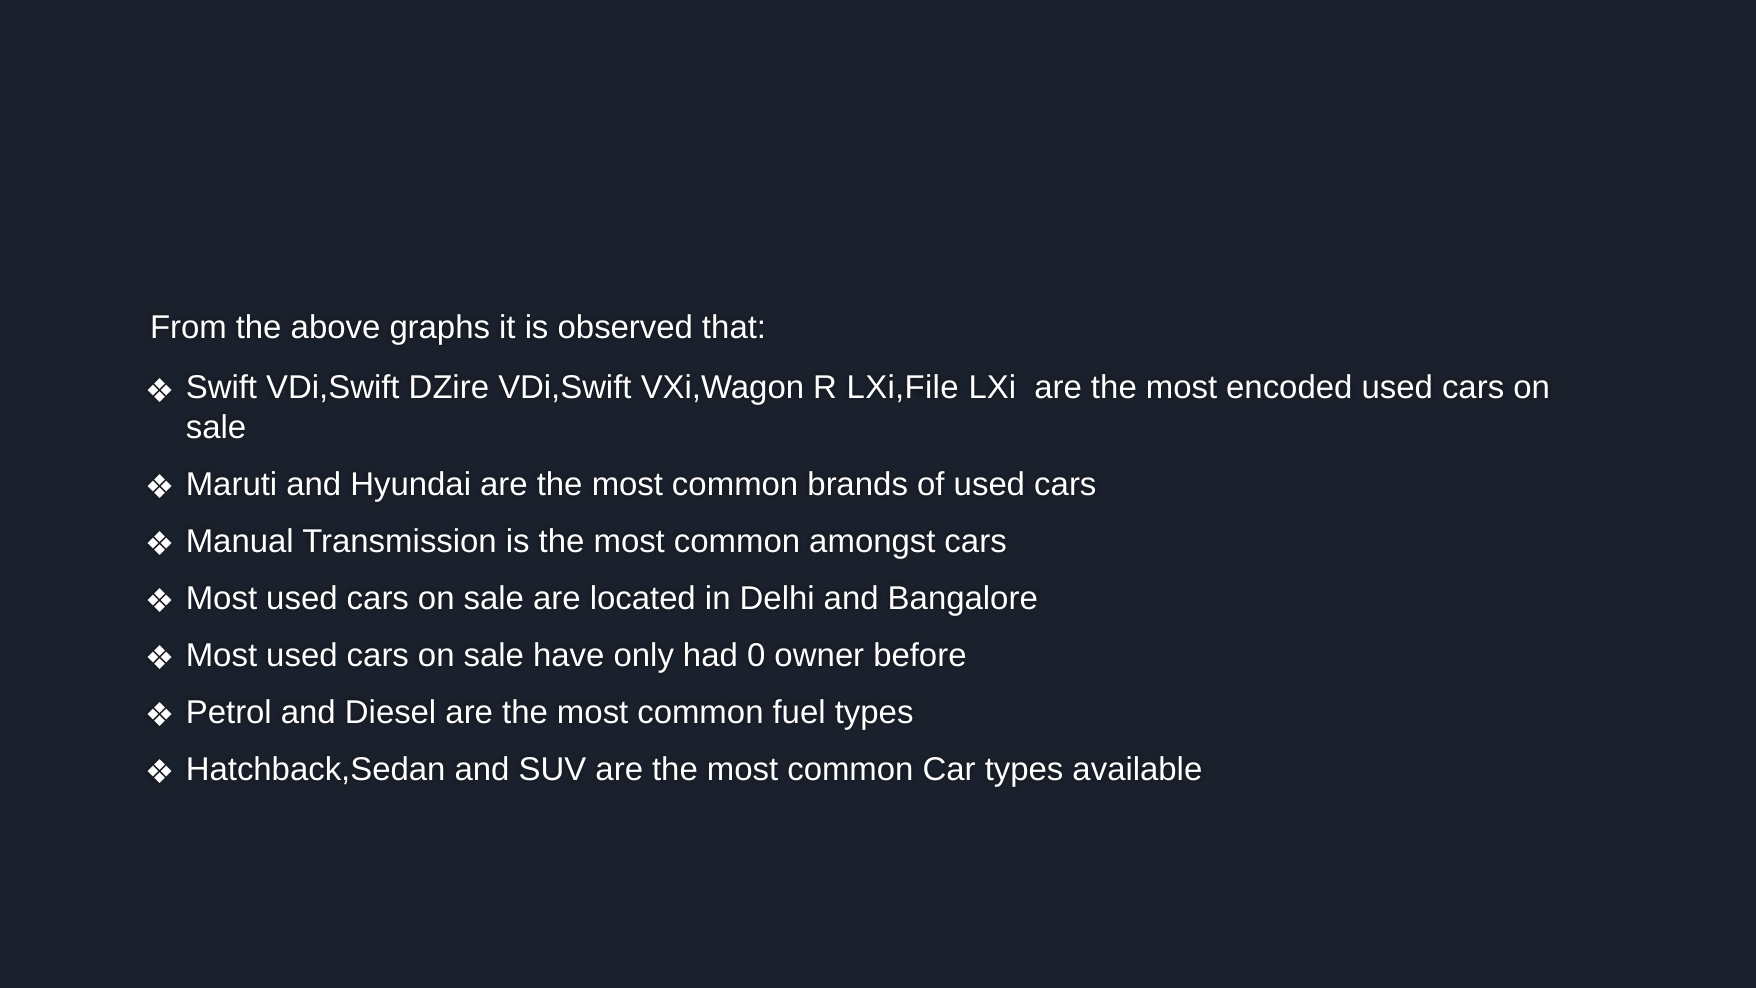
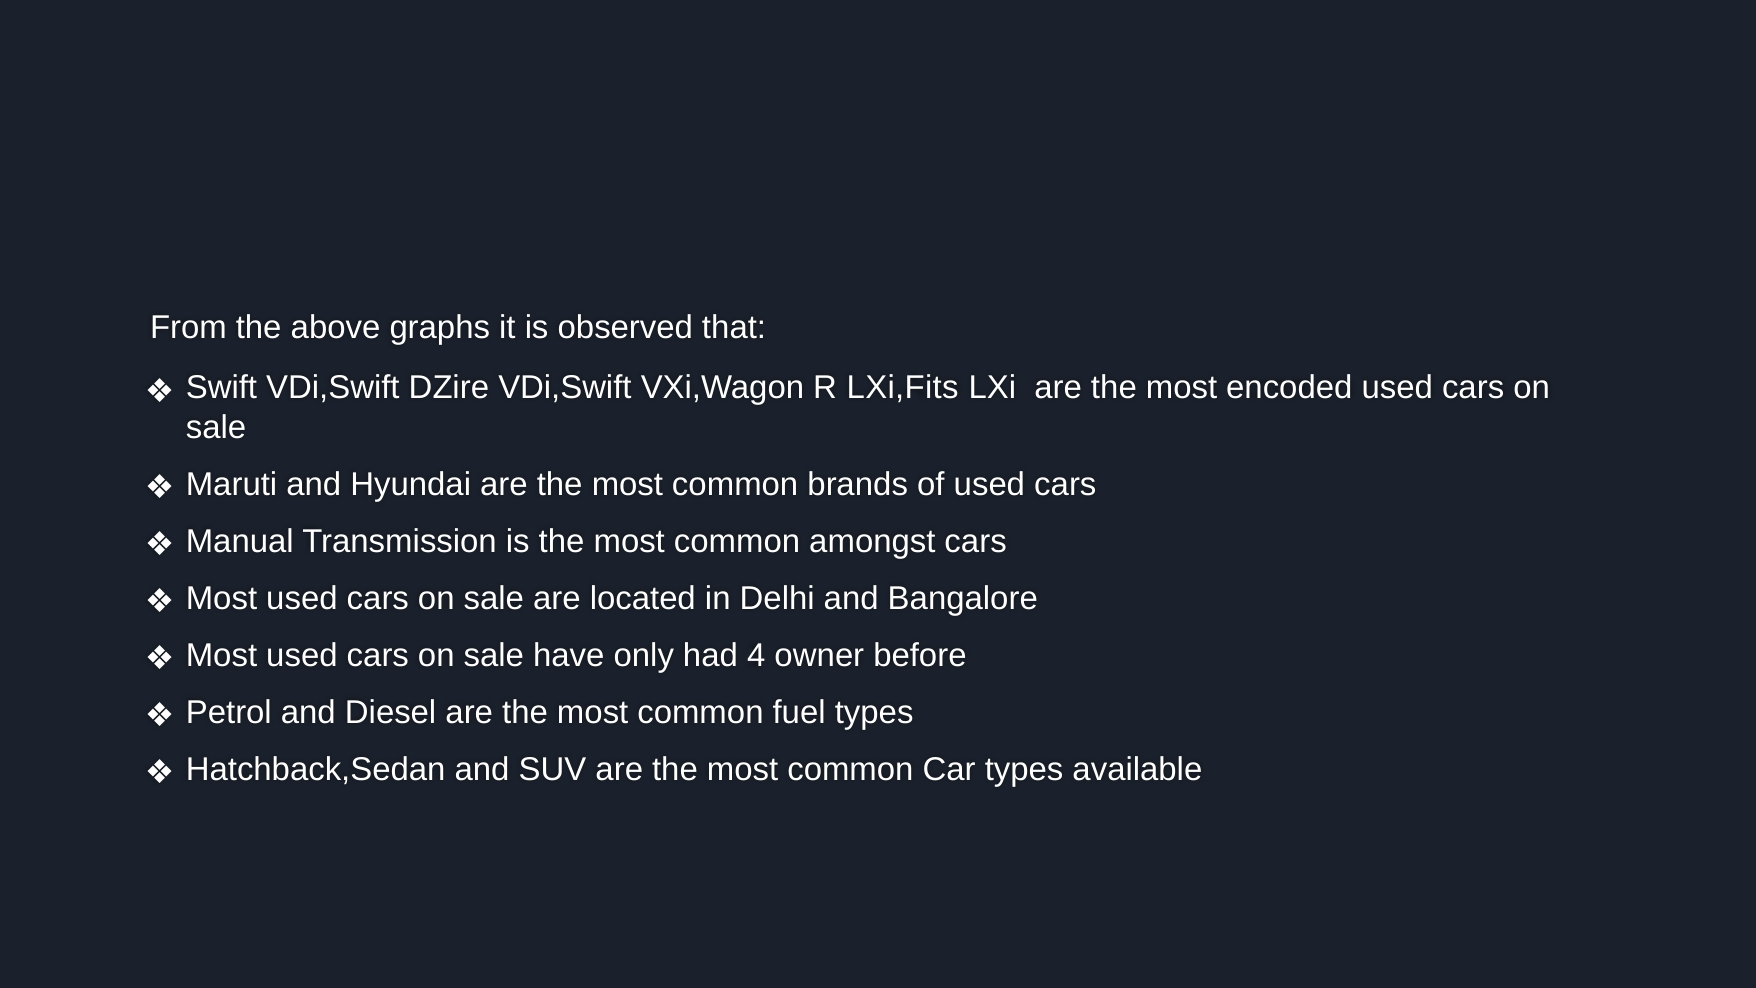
LXi,File: LXi,File -> LXi,Fits
0: 0 -> 4
